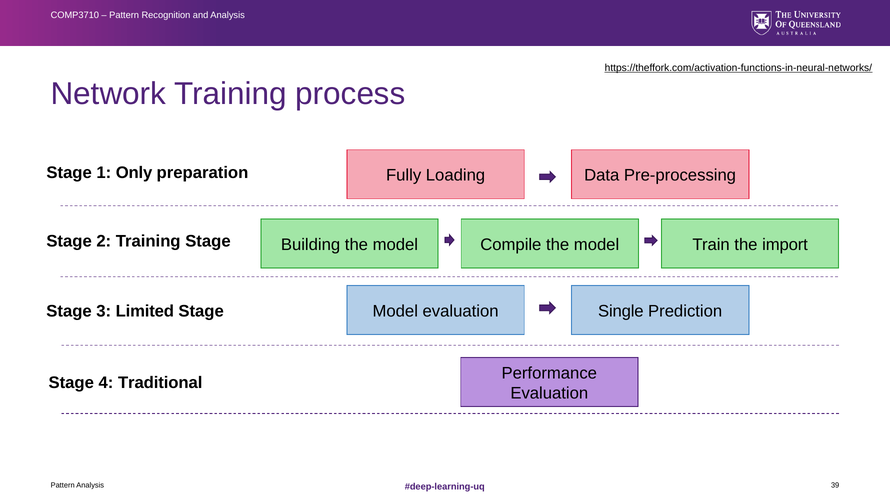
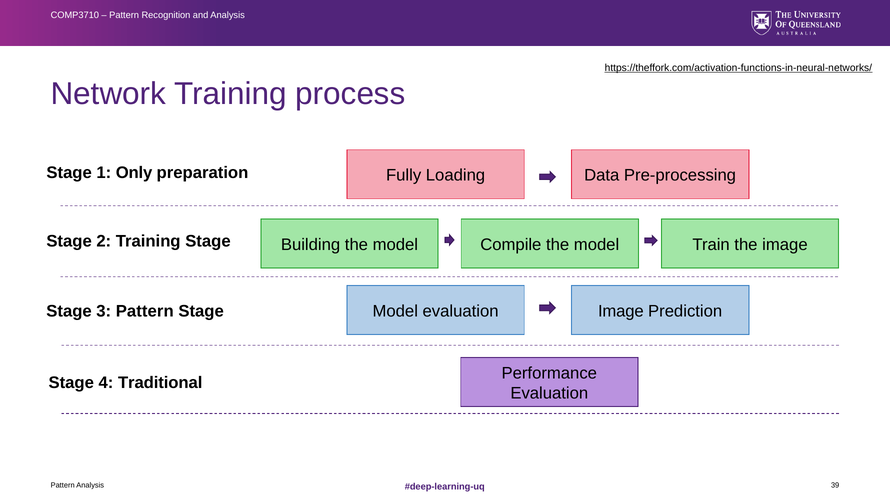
the import: import -> image
3 Limited: Limited -> Pattern
evaluation Single: Single -> Image
